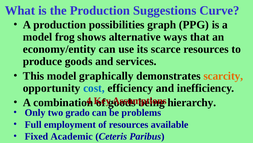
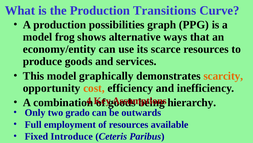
Suggestions: Suggestions -> Transitions
cost colour: blue -> orange
problems: problems -> outwards
Academic: Academic -> Introduce
